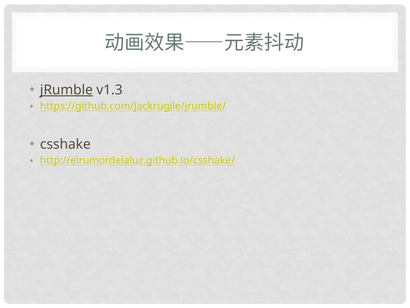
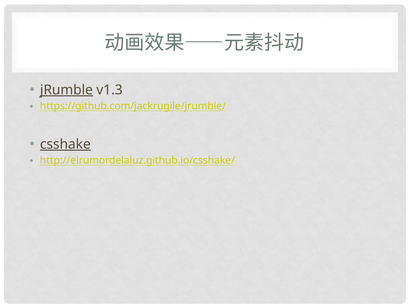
csshake underline: none -> present
